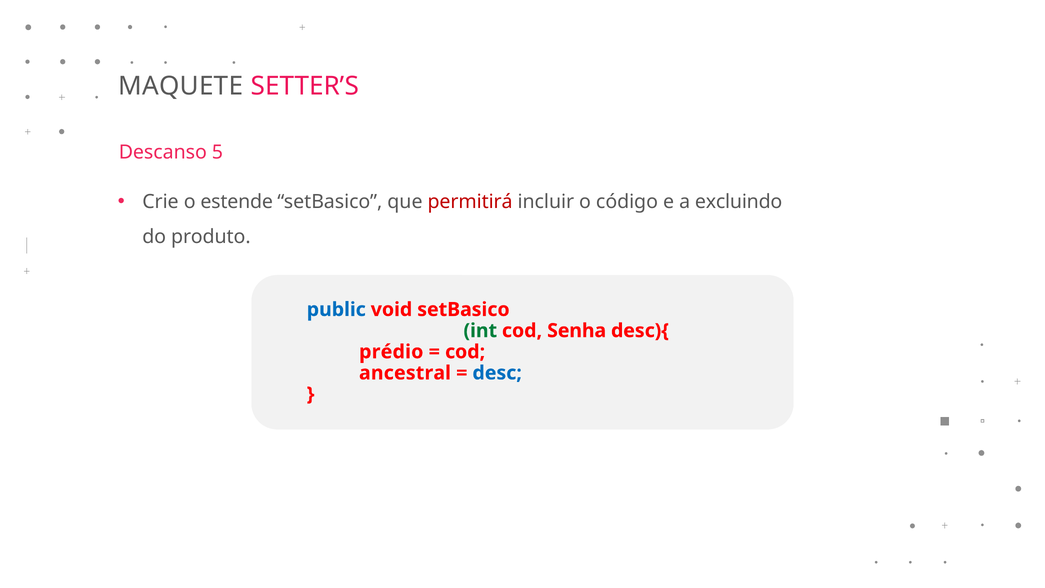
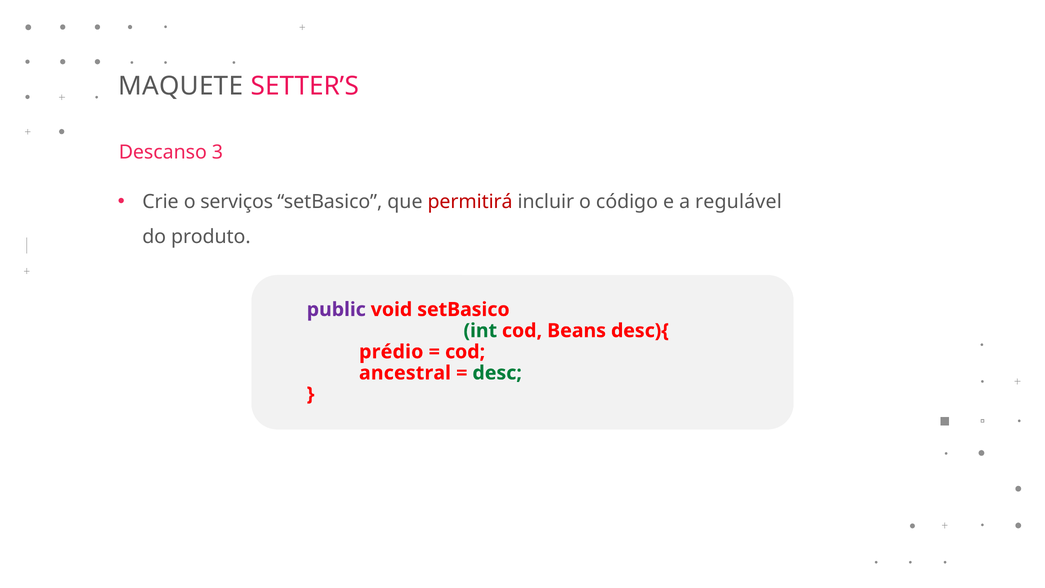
5: 5 -> 3
estende: estende -> serviços
excluindo: excluindo -> regulável
public colour: blue -> purple
Senha: Senha -> Beans
desc colour: blue -> green
